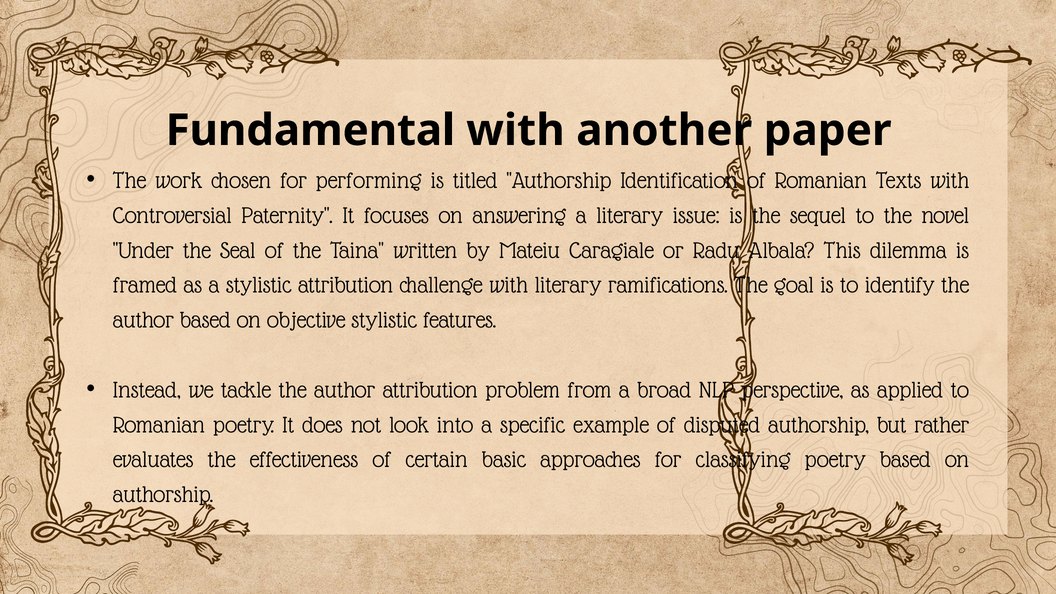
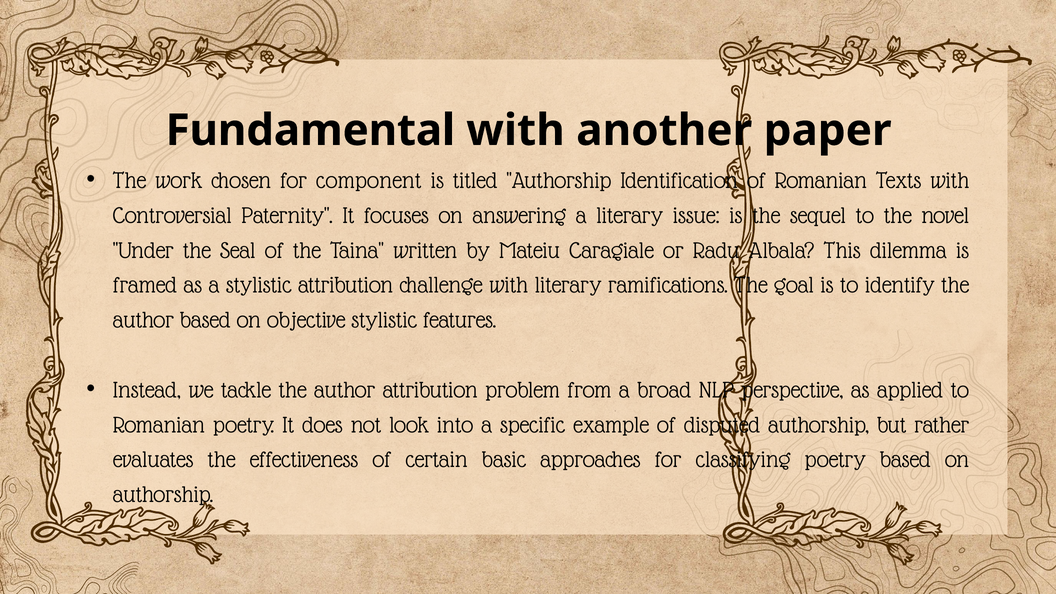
performing: performing -> component
